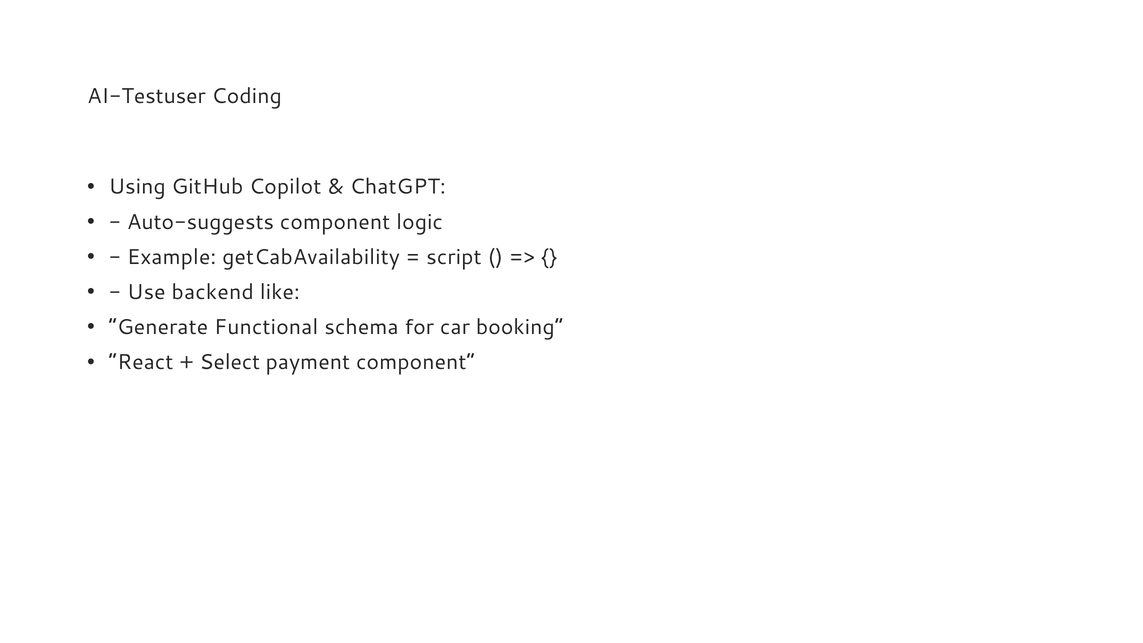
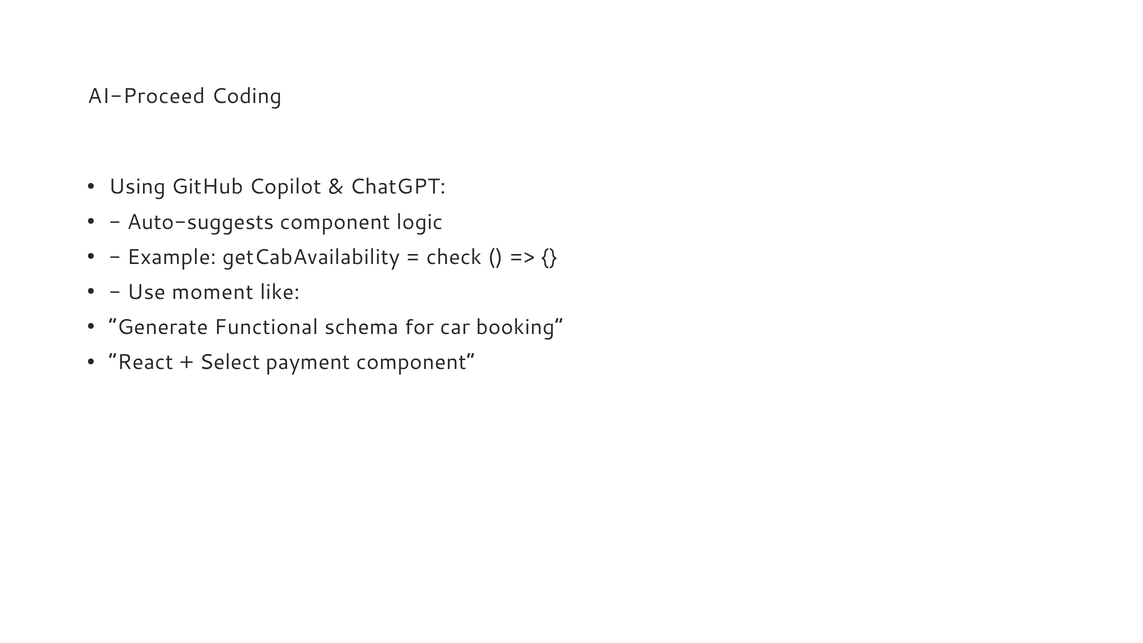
AI-Testuser: AI-Testuser -> AI-Proceed
script: script -> check
backend: backend -> moment
